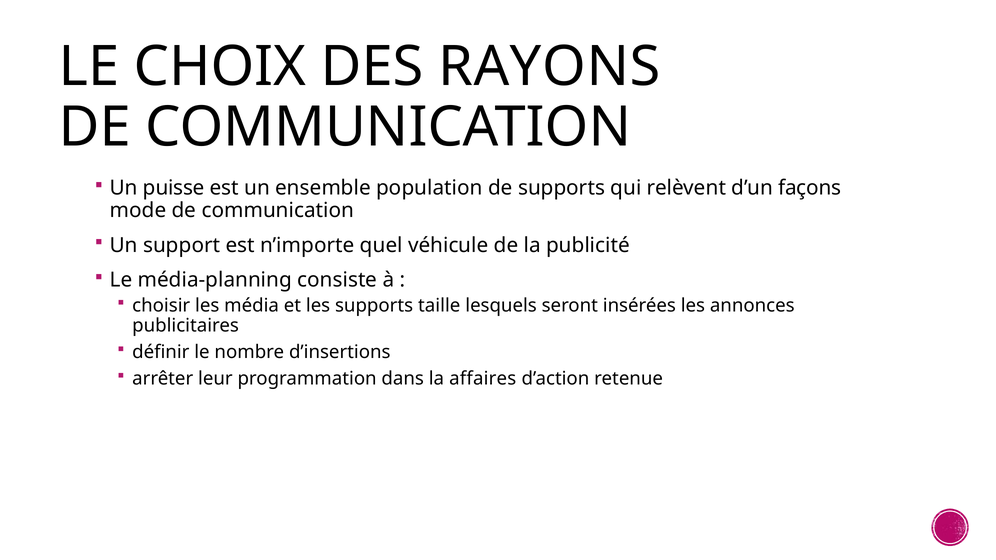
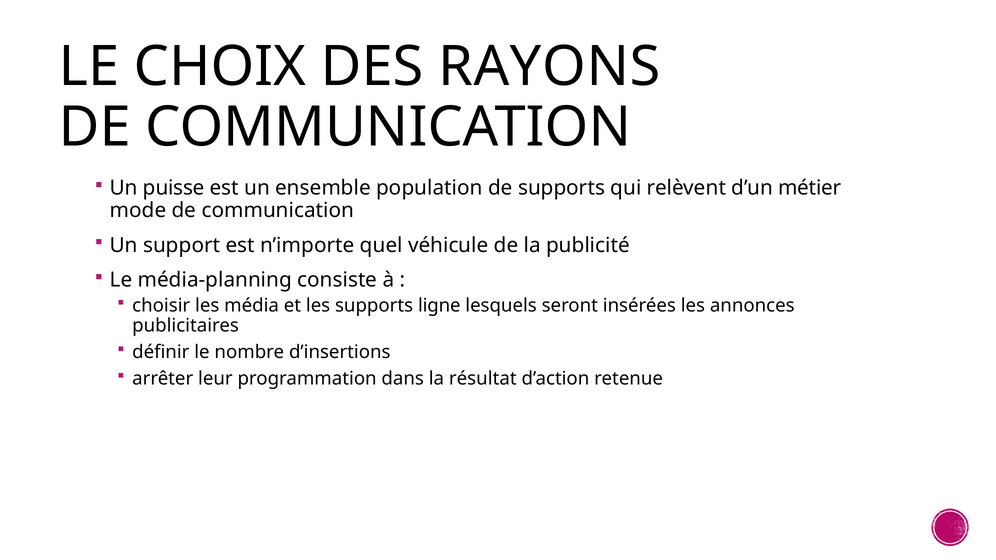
façons: façons -> métier
taille: taille -> ligne
affaires: affaires -> résultat
